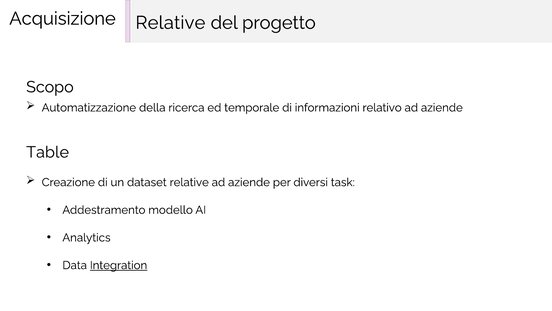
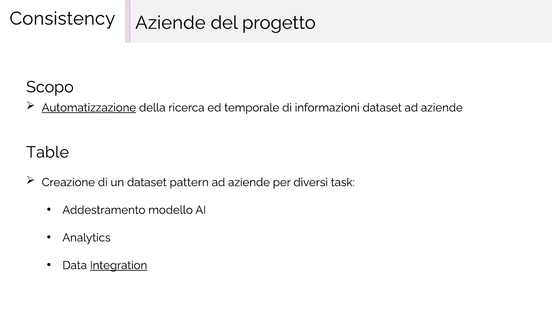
Acquisizione: Acquisizione -> Consistency
Relative at (170, 23): Relative -> Aziende
Automatizzazione underline: none -> present
informazioni relativo: relativo -> dataset
dataset relative: relative -> pattern
